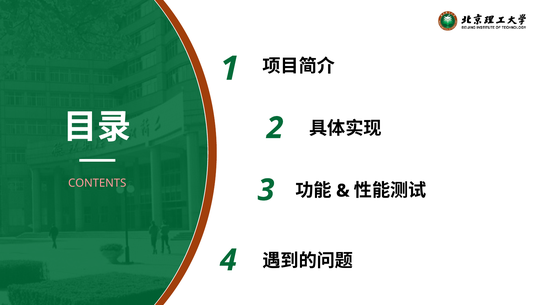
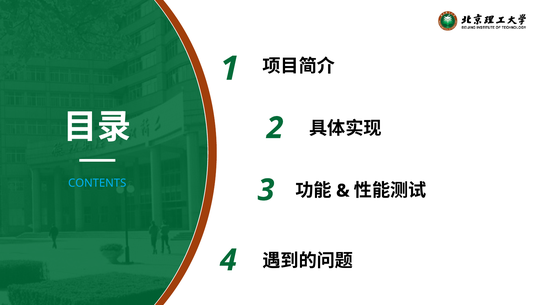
CONTENTS colour: pink -> light blue
